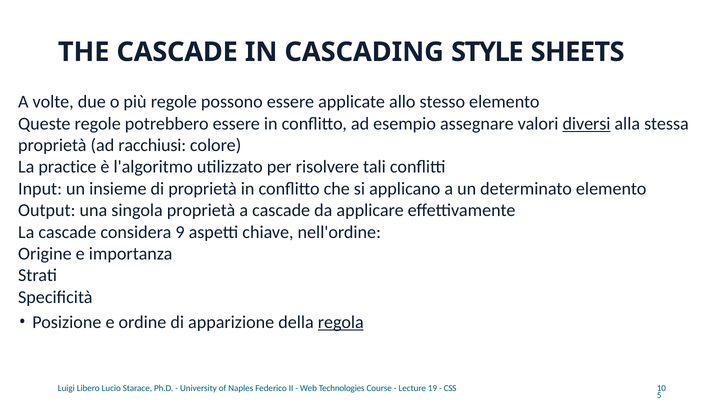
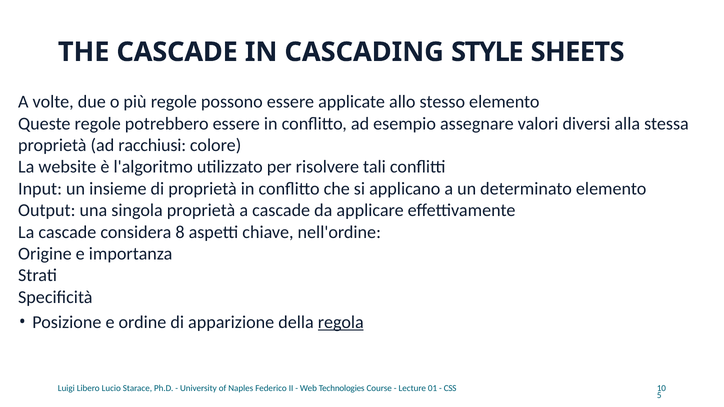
diversi underline: present -> none
practice: practice -> website
9: 9 -> 8
19: 19 -> 01
